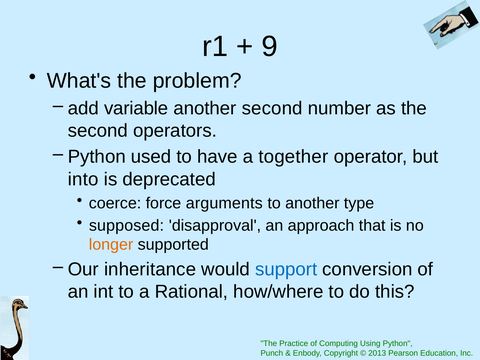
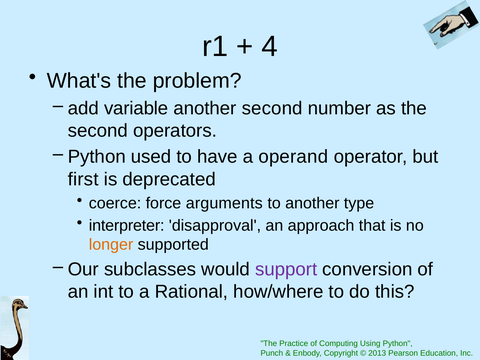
9: 9 -> 4
together: together -> operand
into: into -> first
supposed: supposed -> interpreter
inheritance: inheritance -> subclasses
support colour: blue -> purple
